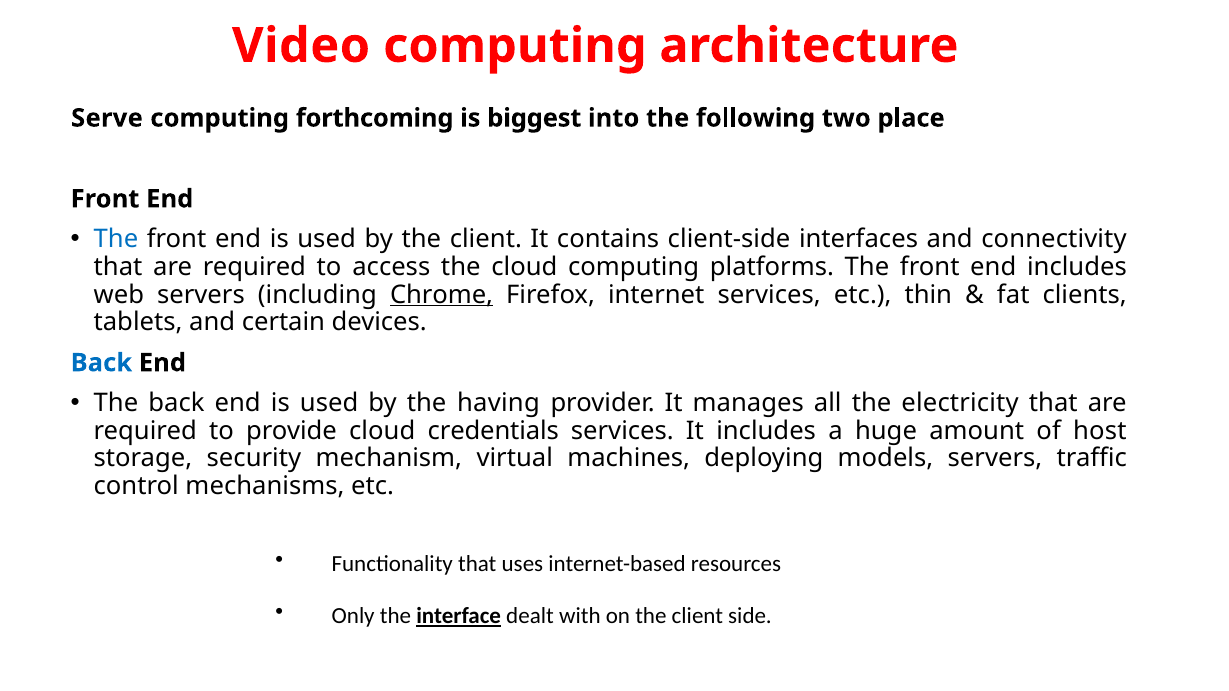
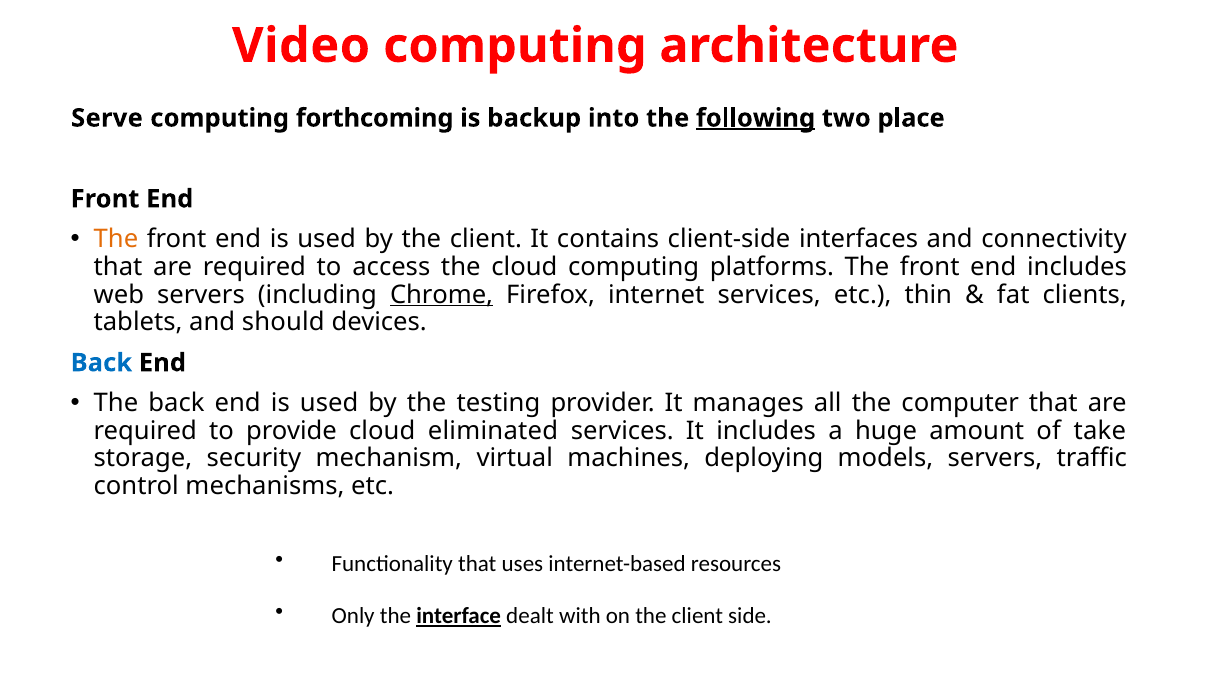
biggest: biggest -> backup
following underline: none -> present
The at (116, 240) colour: blue -> orange
certain: certain -> should
having: having -> testing
electricity: electricity -> computer
credentials: credentials -> eliminated
host: host -> take
